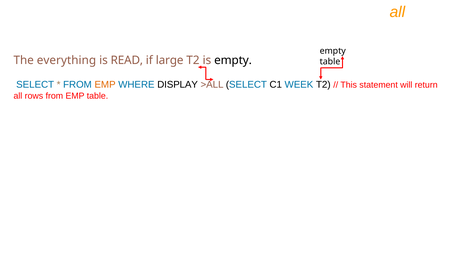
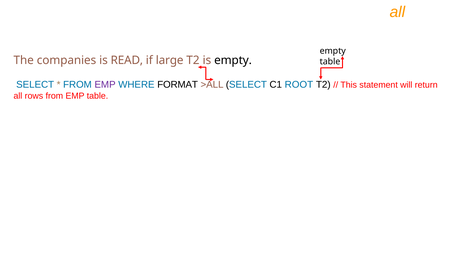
everything: everything -> companies
EMP at (105, 85) colour: orange -> purple
DISPLAY: DISPLAY -> FORMAT
WEEK: WEEK -> ROOT
